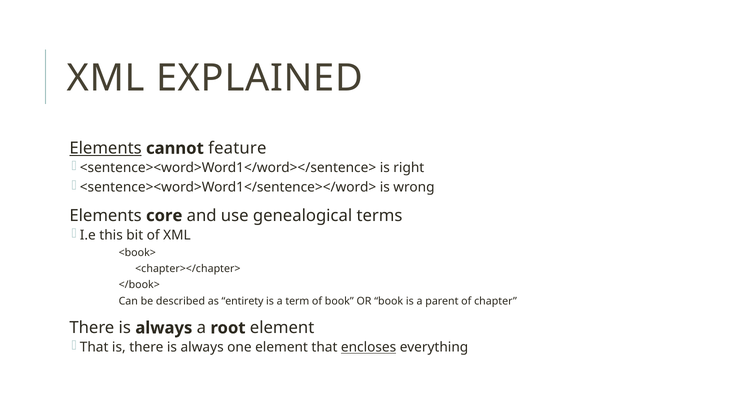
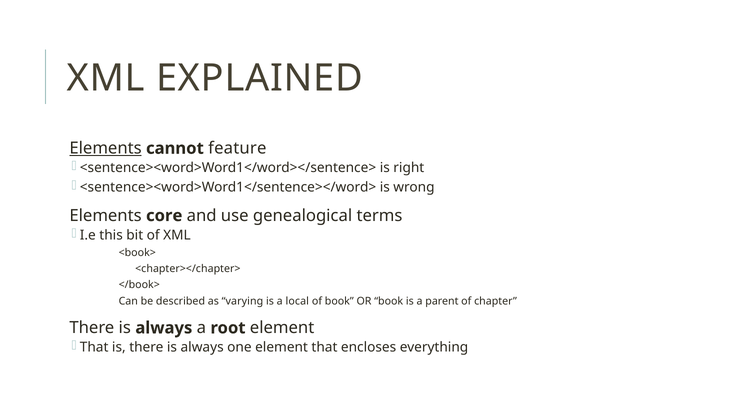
entirety: entirety -> varying
term: term -> local
encloses underline: present -> none
